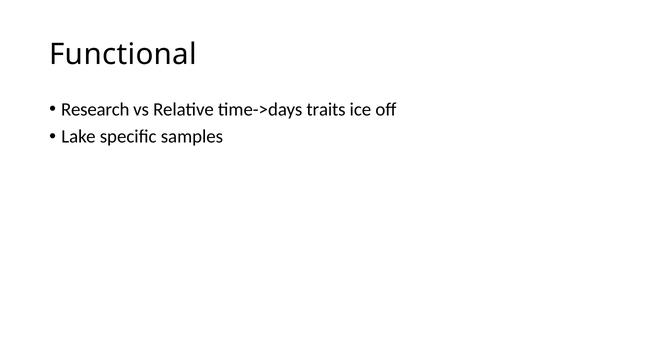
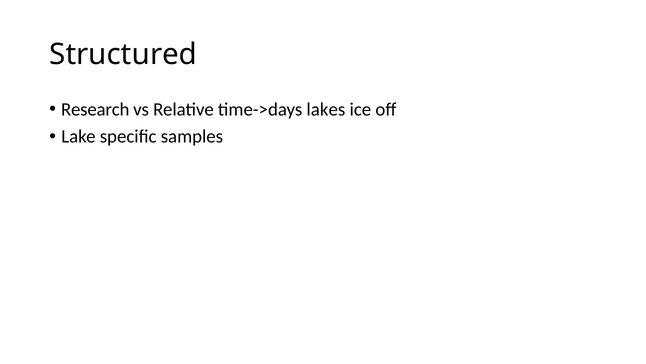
Functional: Functional -> Structured
traits: traits -> lakes
